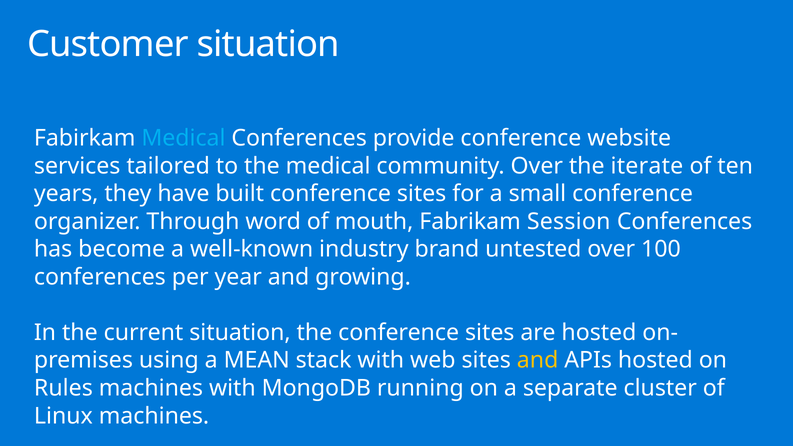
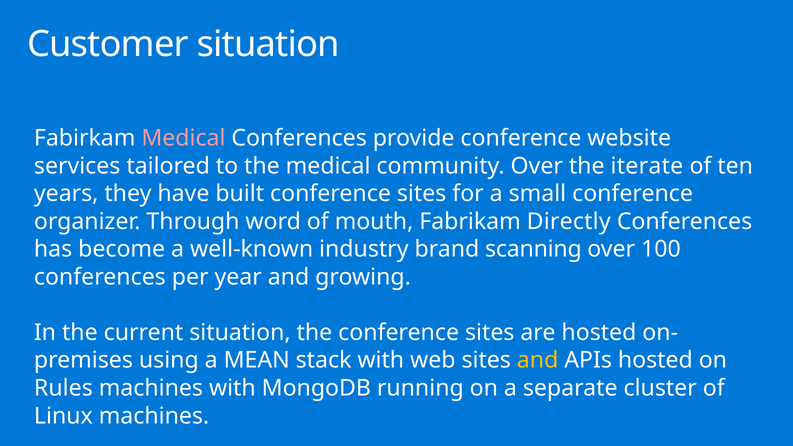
Medical at (183, 138) colour: light blue -> pink
Session: Session -> Directly
untested: untested -> scanning
